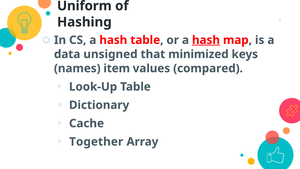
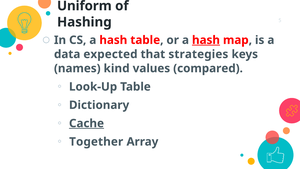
unsigned: unsigned -> expected
minimized: minimized -> strategies
item: item -> kind
Cache underline: none -> present
